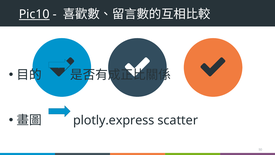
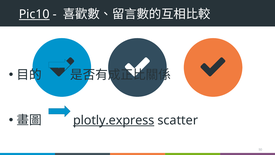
plotly.express underline: none -> present
